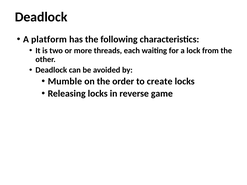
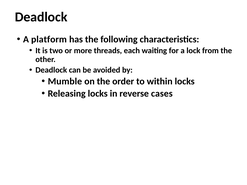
create: create -> within
game: game -> cases
